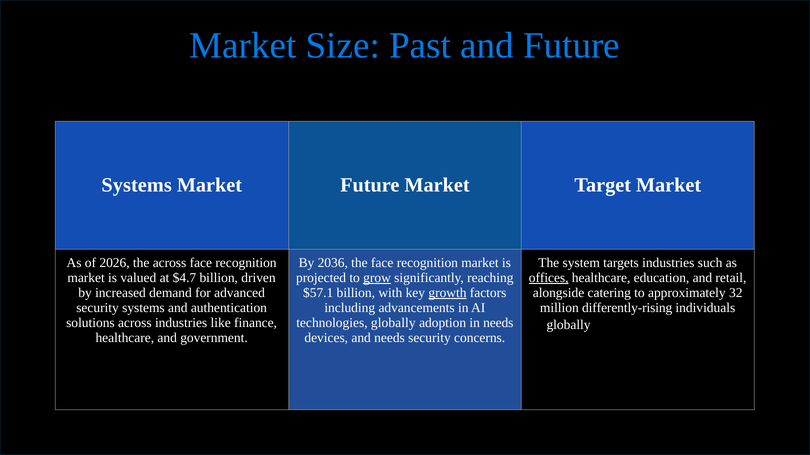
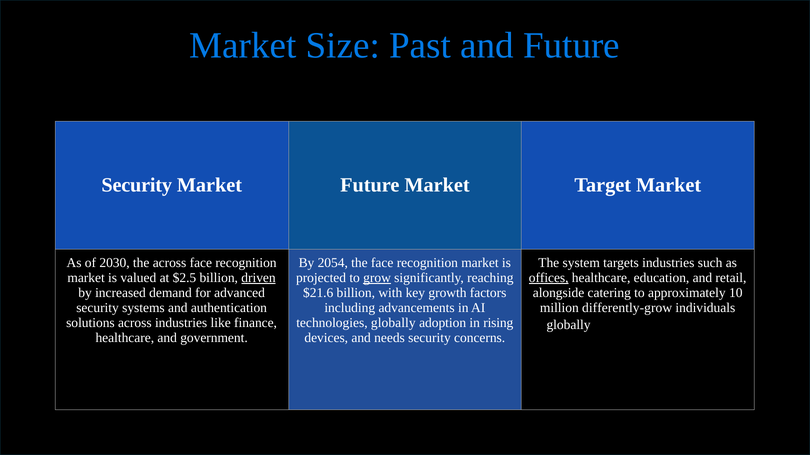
Systems at (137, 186): Systems -> Security
2026: 2026 -> 2030
2036: 2036 -> 2054
$4.7: $4.7 -> $2.5
driven underline: none -> present
$57.1: $57.1 -> $21.6
growth underline: present -> none
32: 32 -> 10
differently-rising: differently-rising -> differently-grow
in needs: needs -> rising
